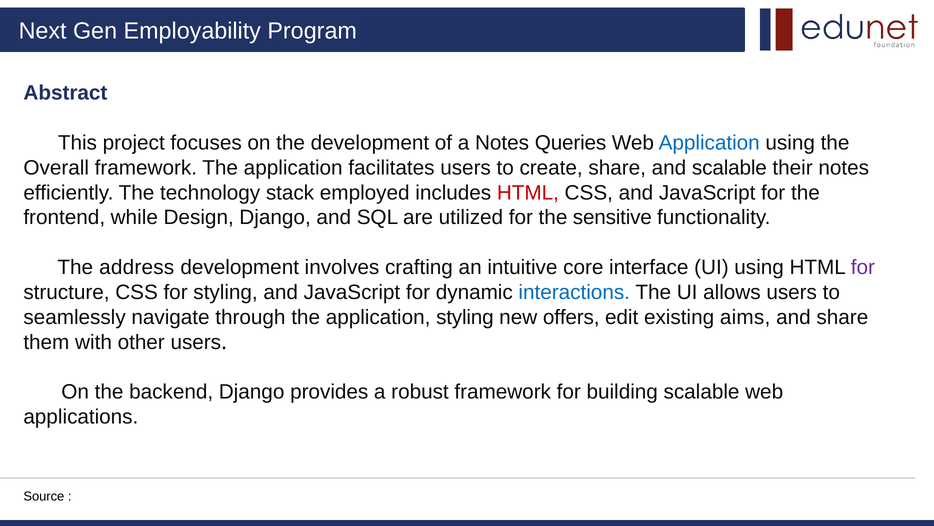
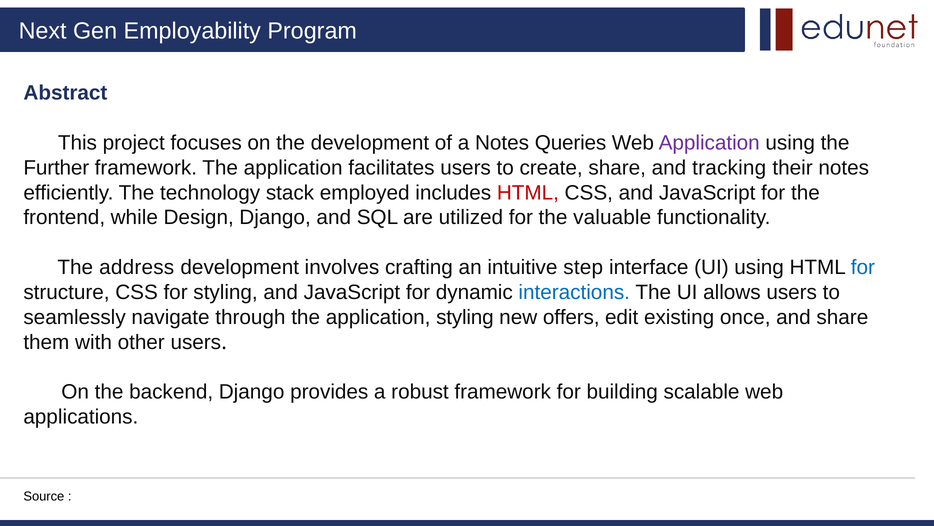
Application at (709, 143) colour: blue -> purple
Overall: Overall -> Further
and scalable: scalable -> tracking
sensitive: sensitive -> valuable
core: core -> step
for at (863, 267) colour: purple -> blue
aims: aims -> once
